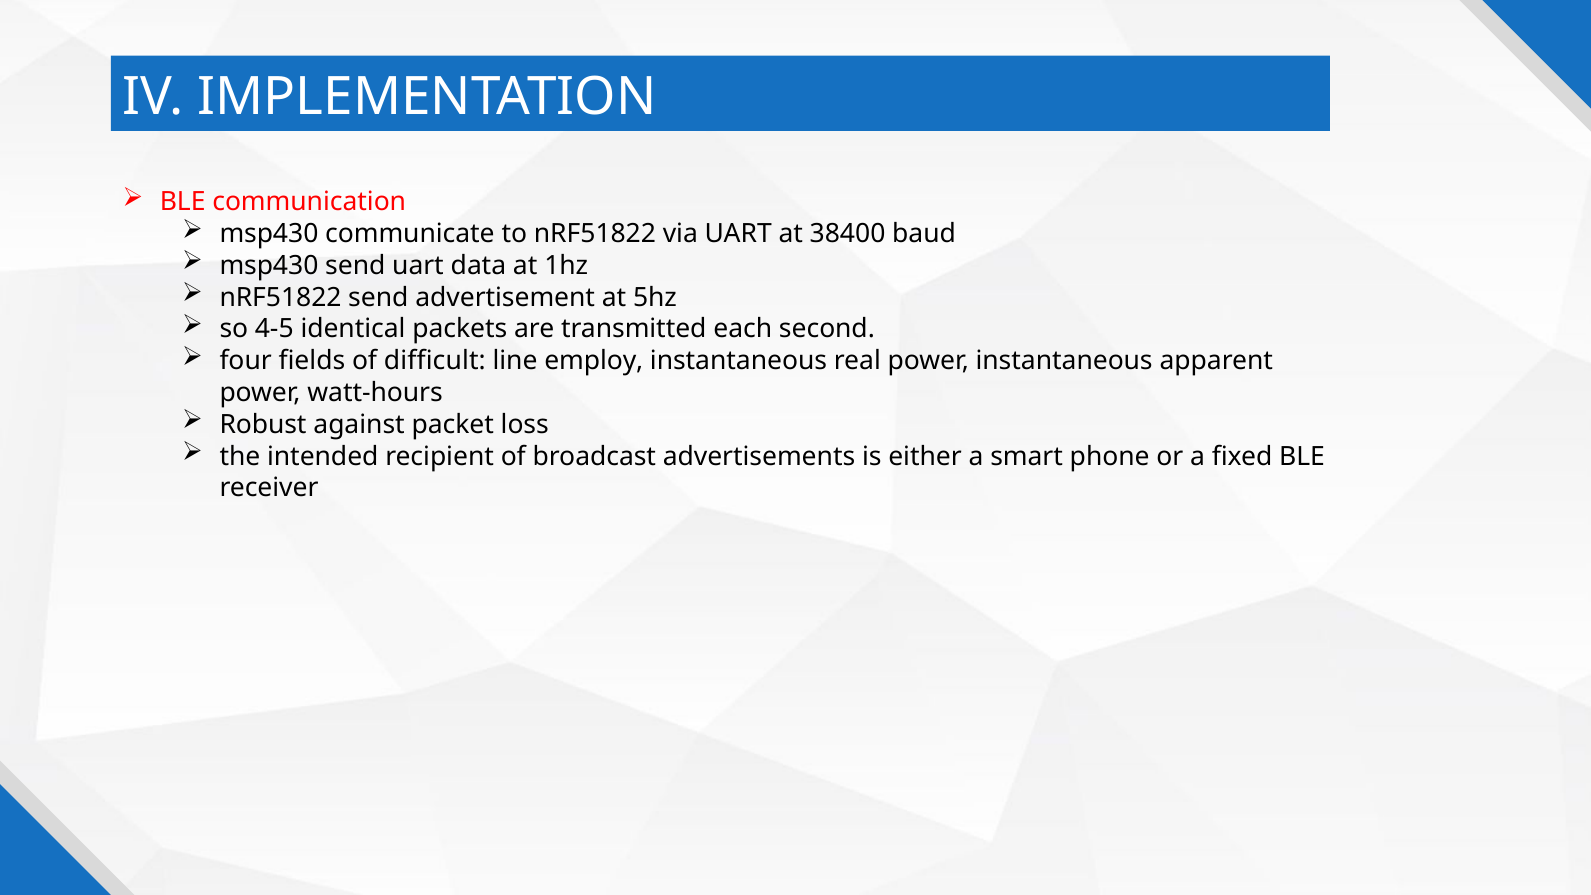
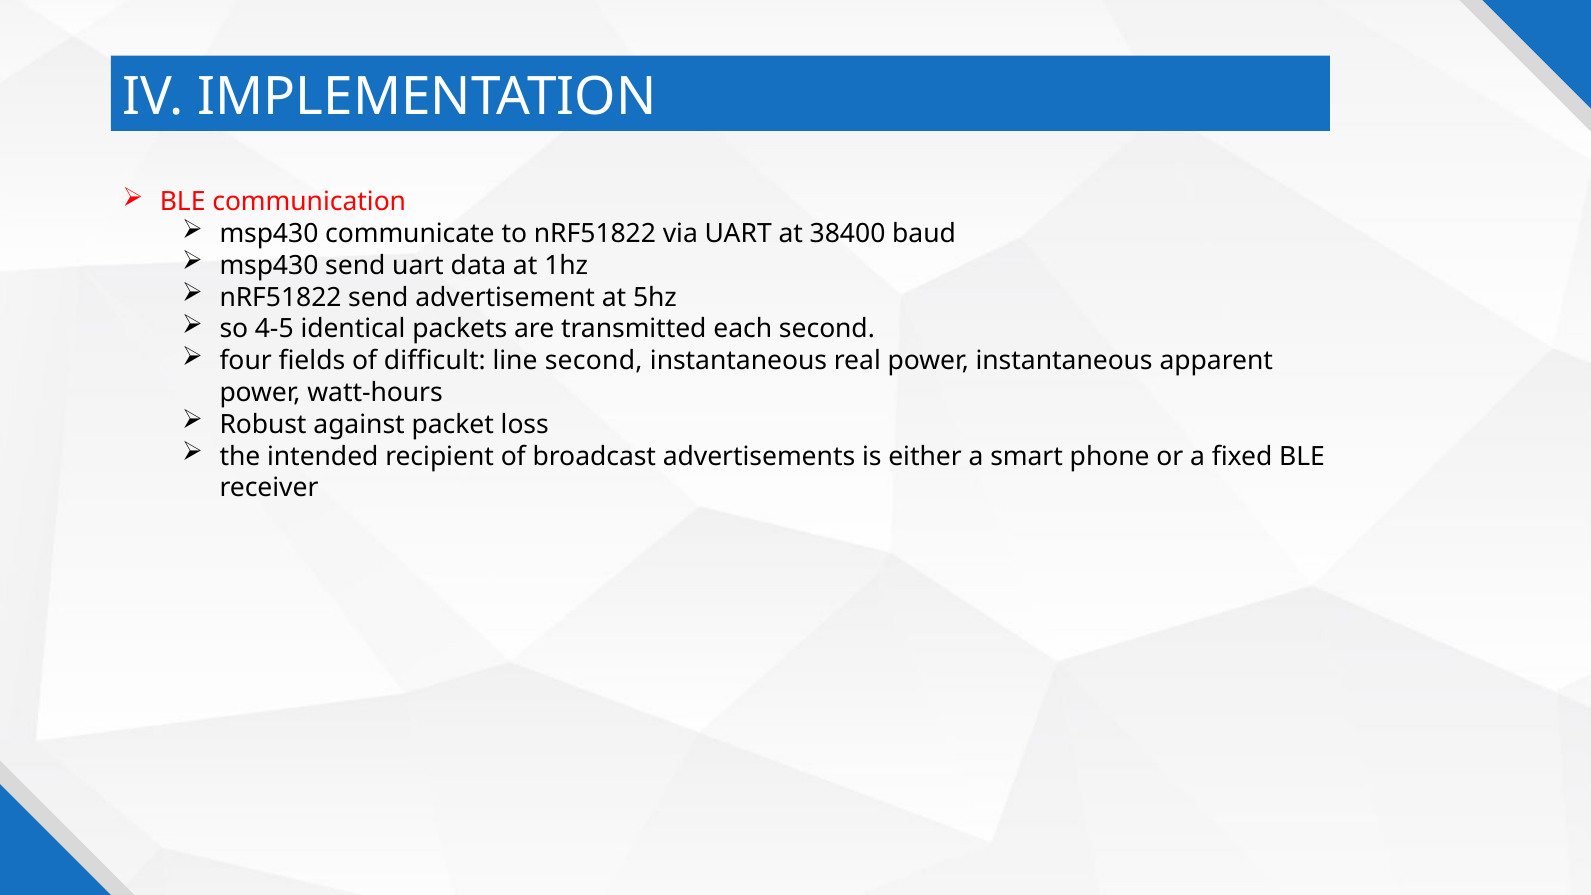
line employ: employ -> second
